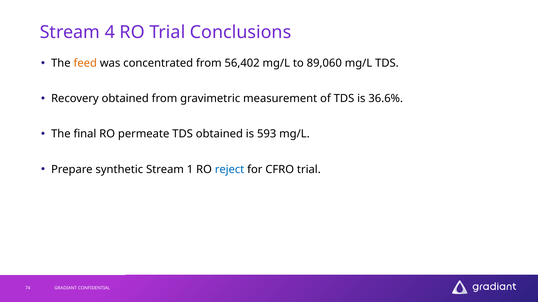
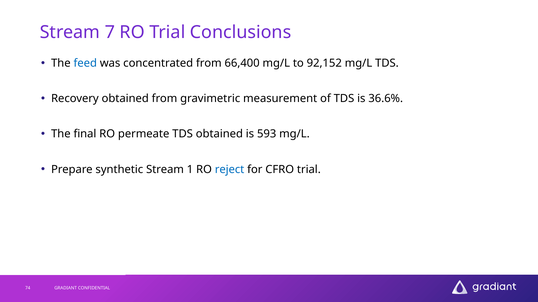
4: 4 -> 7
feed colour: orange -> blue
56,402: 56,402 -> 66,400
89,060: 89,060 -> 92,152
